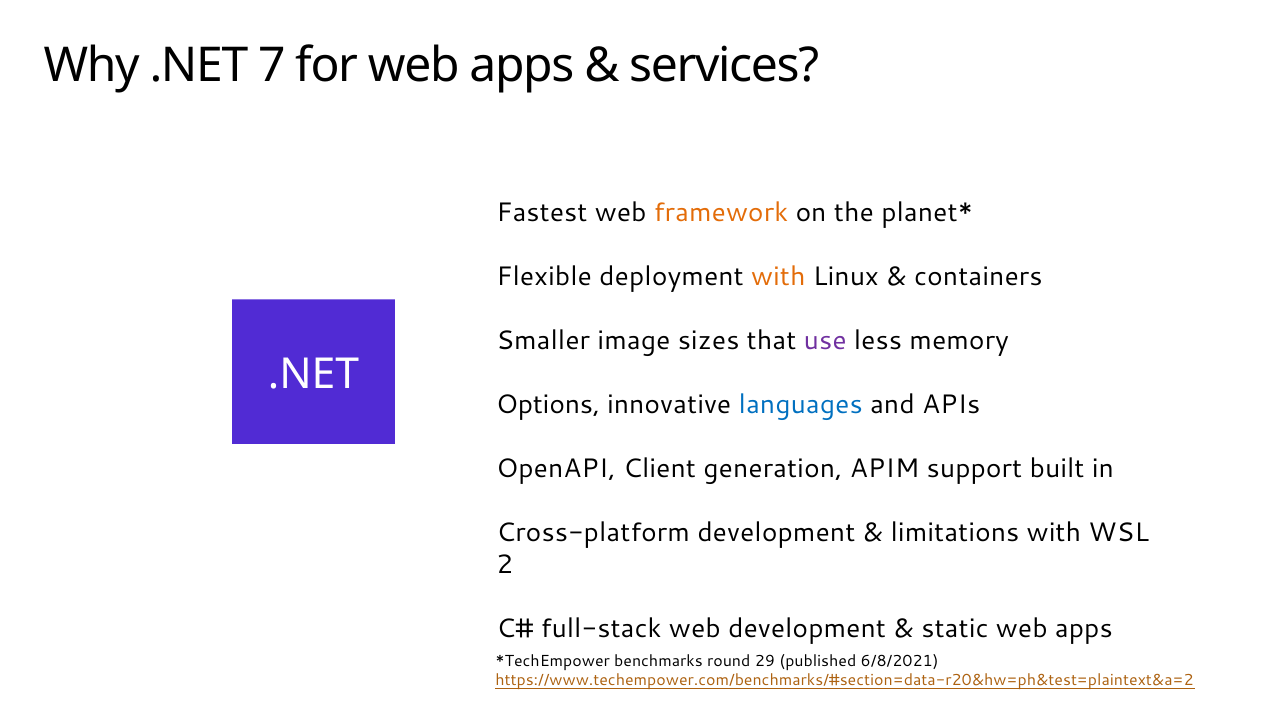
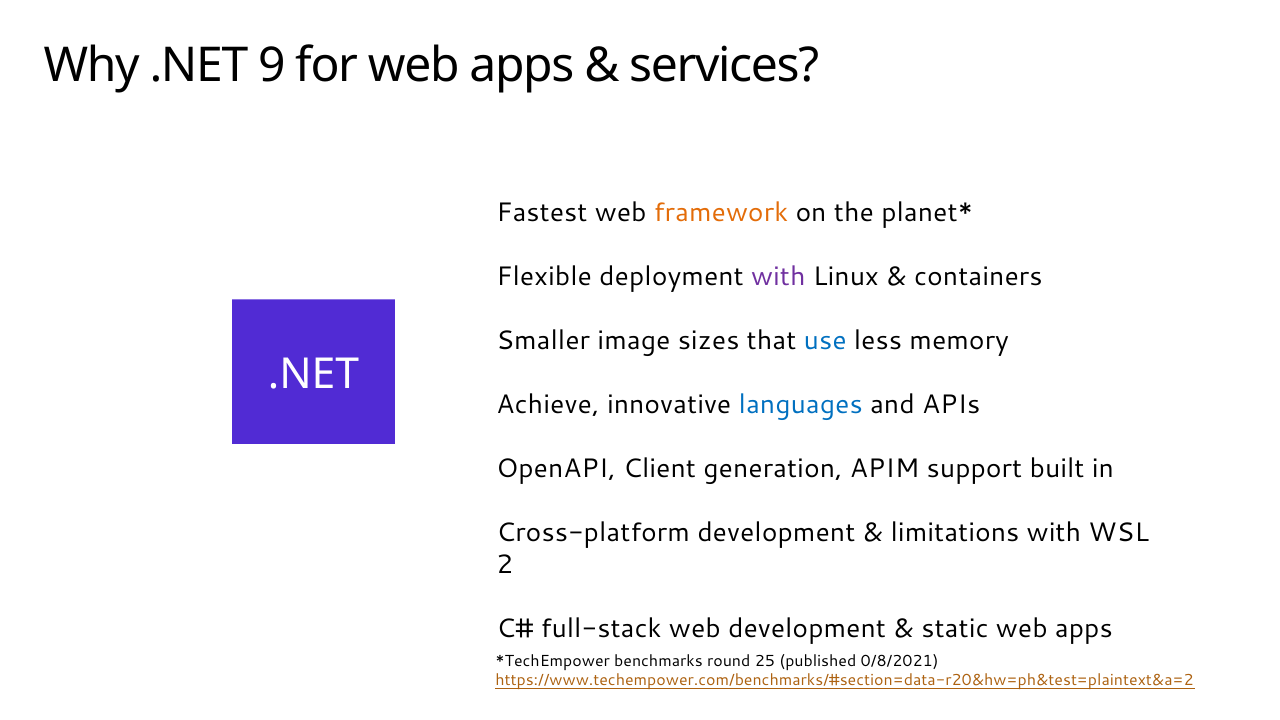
7: 7 -> 9
with at (778, 276) colour: orange -> purple
use colour: purple -> blue
Options: Options -> Achieve
29: 29 -> 25
6/8/2021: 6/8/2021 -> 0/8/2021
